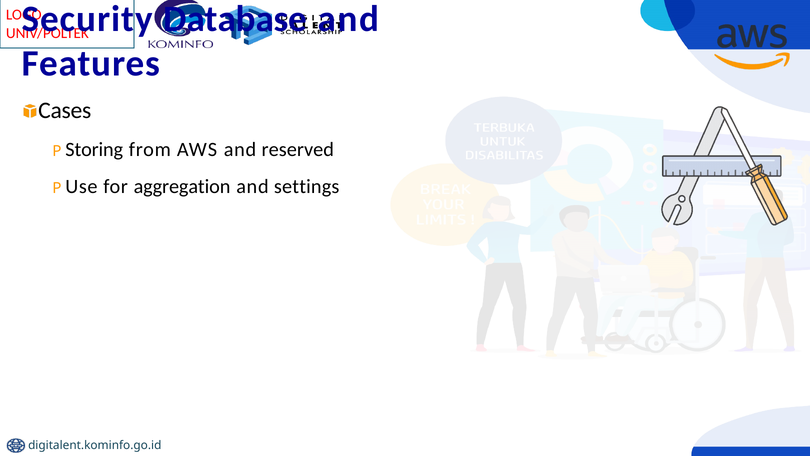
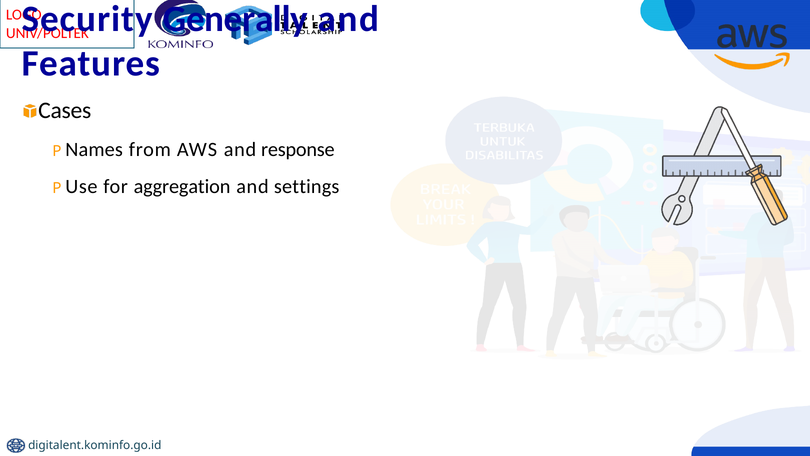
Database: Database -> Generally
Storing: Storing -> Names
reserved: reserved -> response
